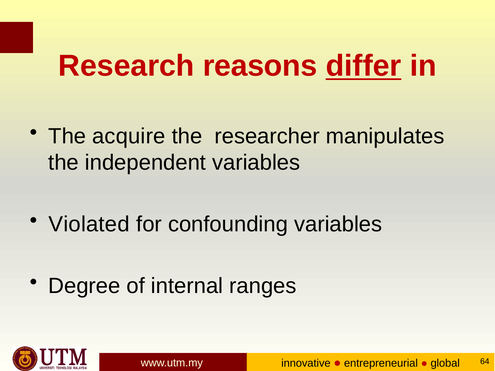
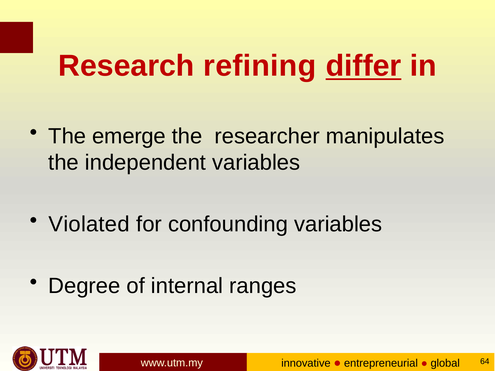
reasons: reasons -> refining
acquire: acquire -> emerge
